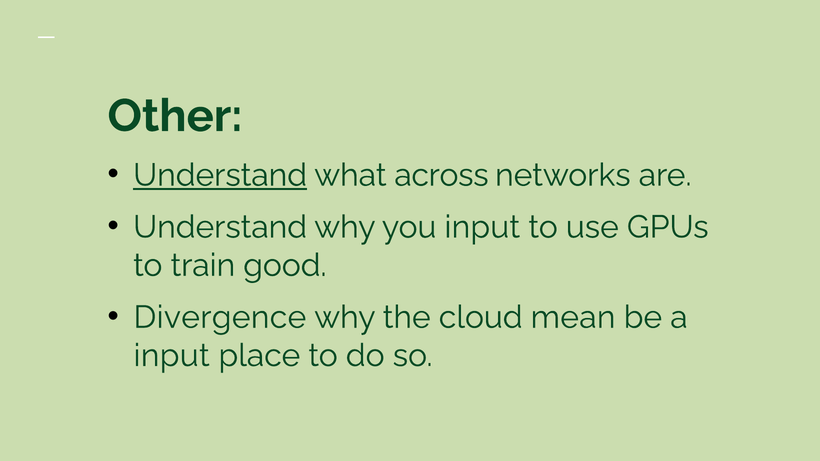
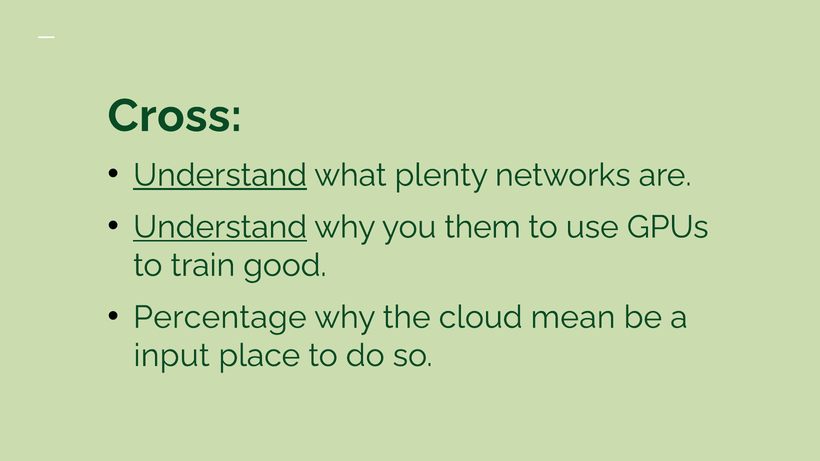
Other: Other -> Cross
across: across -> plenty
Understand at (220, 227) underline: none -> present
you input: input -> them
Divergence: Divergence -> Percentage
